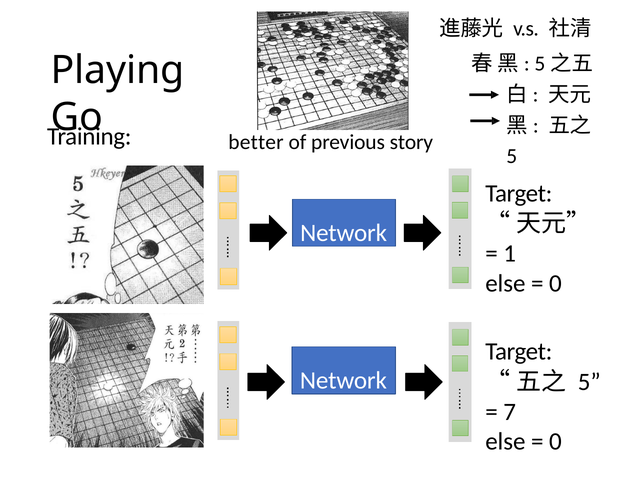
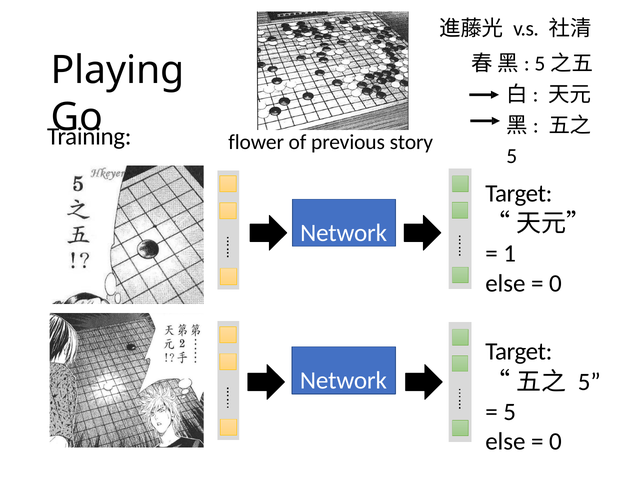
better: better -> flower
7 at (510, 412): 7 -> 5
